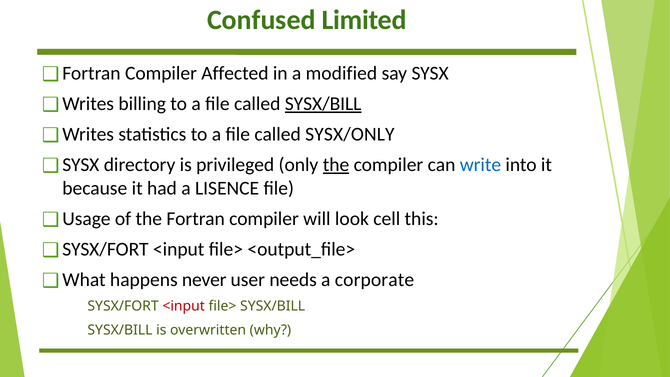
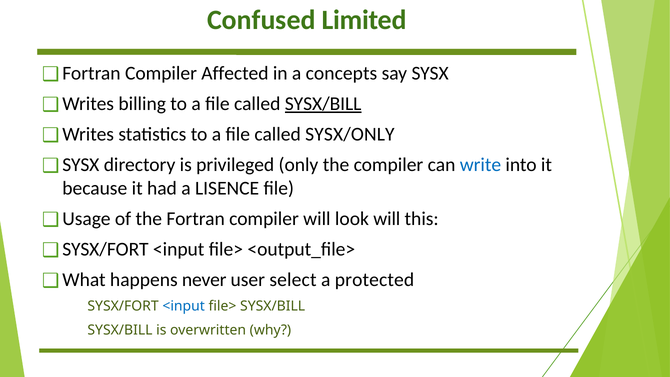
modified: modified -> concepts
the at (336, 165) underline: present -> none
look cell: cell -> will
needs: needs -> select
corporate: corporate -> protected
<input at (184, 306) colour: red -> blue
